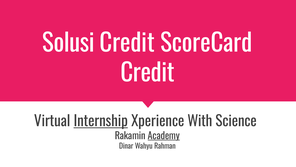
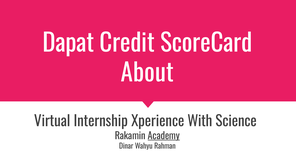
Solusi: Solusi -> Dapat
Credit at (147, 73): Credit -> About
Internship underline: present -> none
